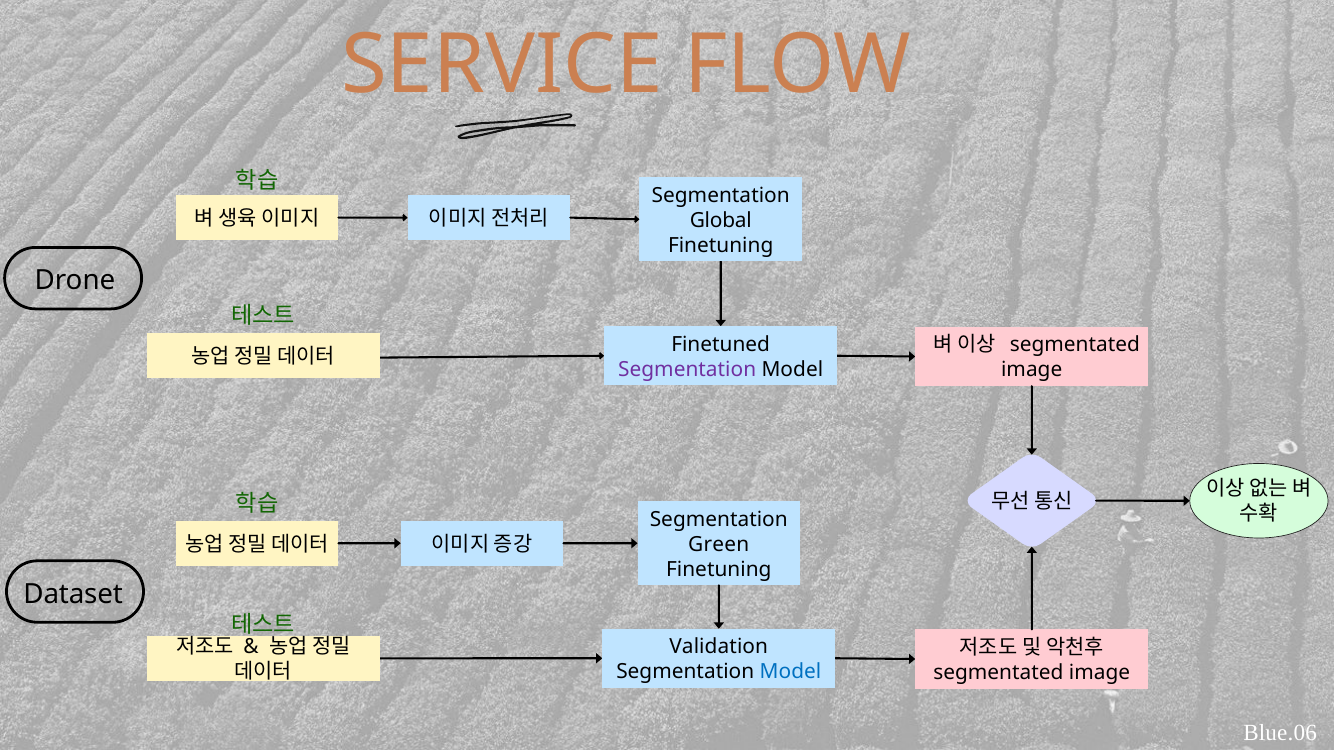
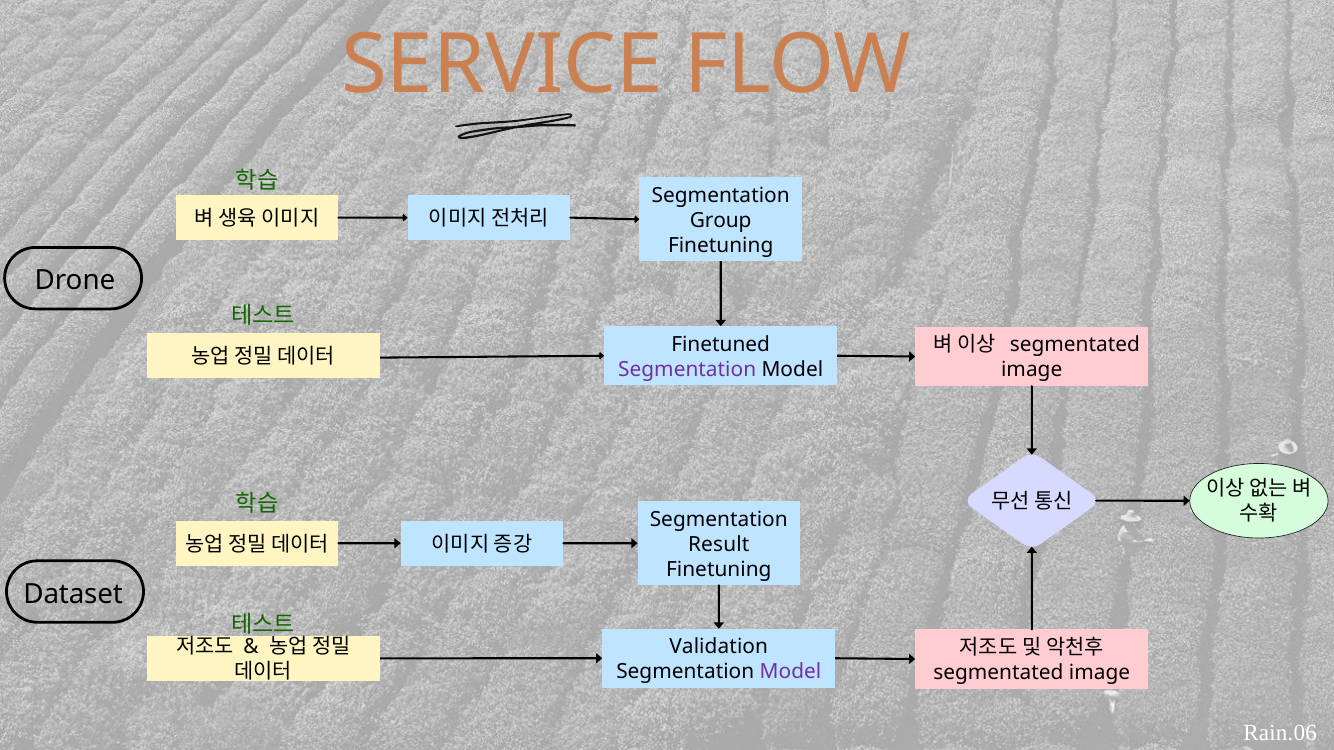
Global: Global -> Group
Green: Green -> Result
Model at (790, 672) colour: blue -> purple
Blue.06: Blue.06 -> Rain.06
